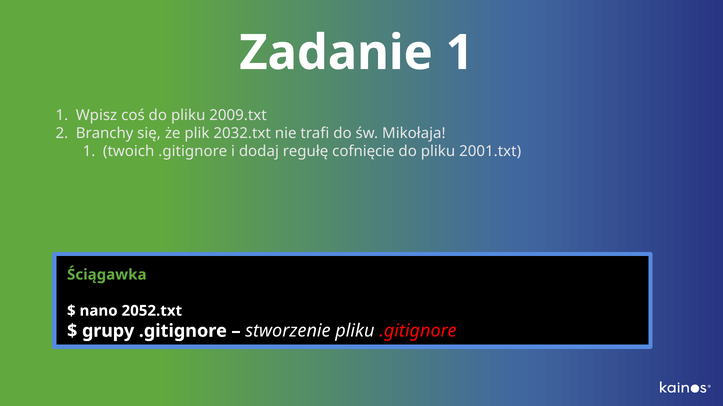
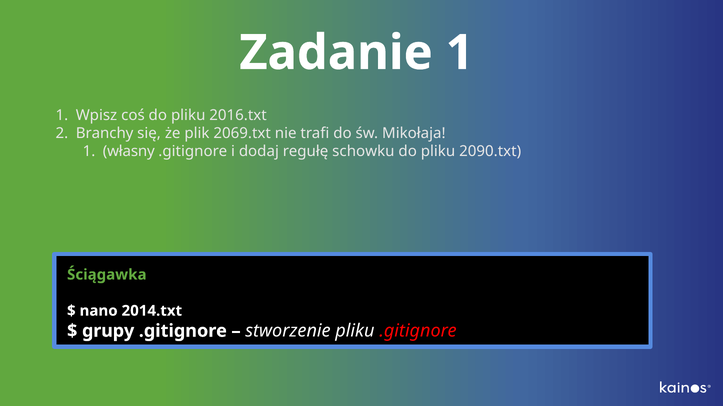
2009.txt: 2009.txt -> 2016.txt
2032.txt: 2032.txt -> 2069.txt
twoich: twoich -> własny
cofnięcie: cofnięcie -> schowku
2001.txt: 2001.txt -> 2090.txt
2052.txt: 2052.txt -> 2014.txt
